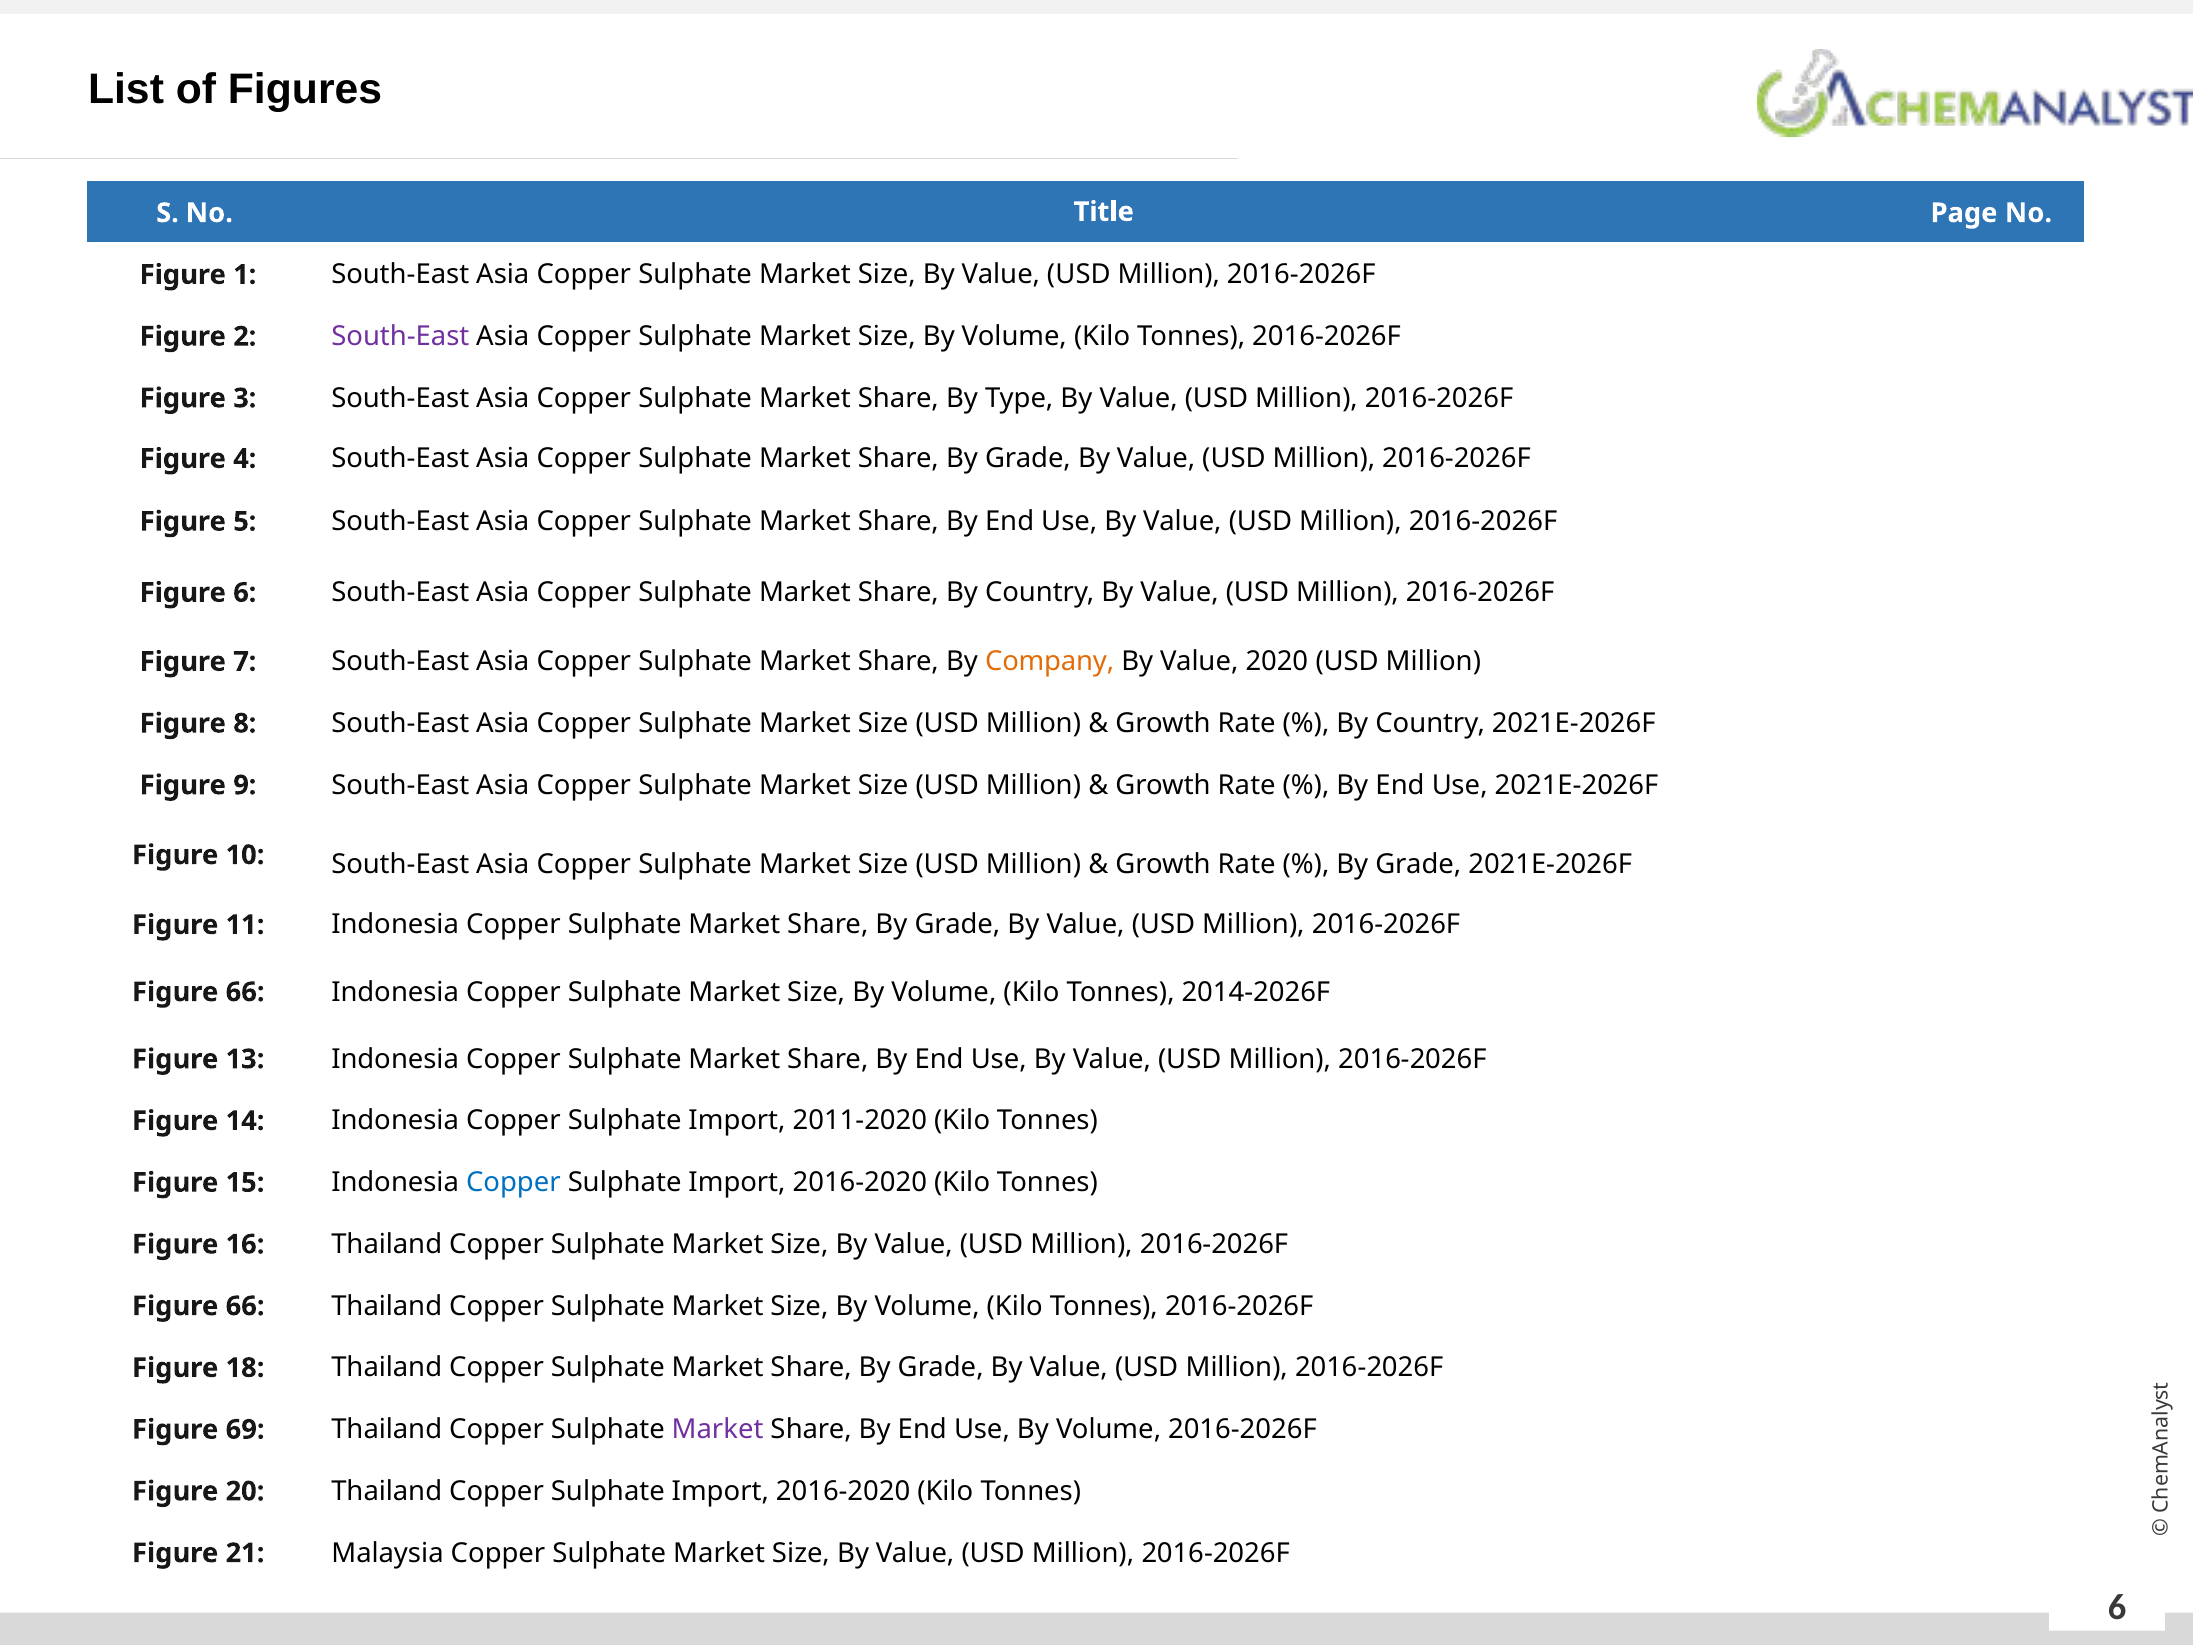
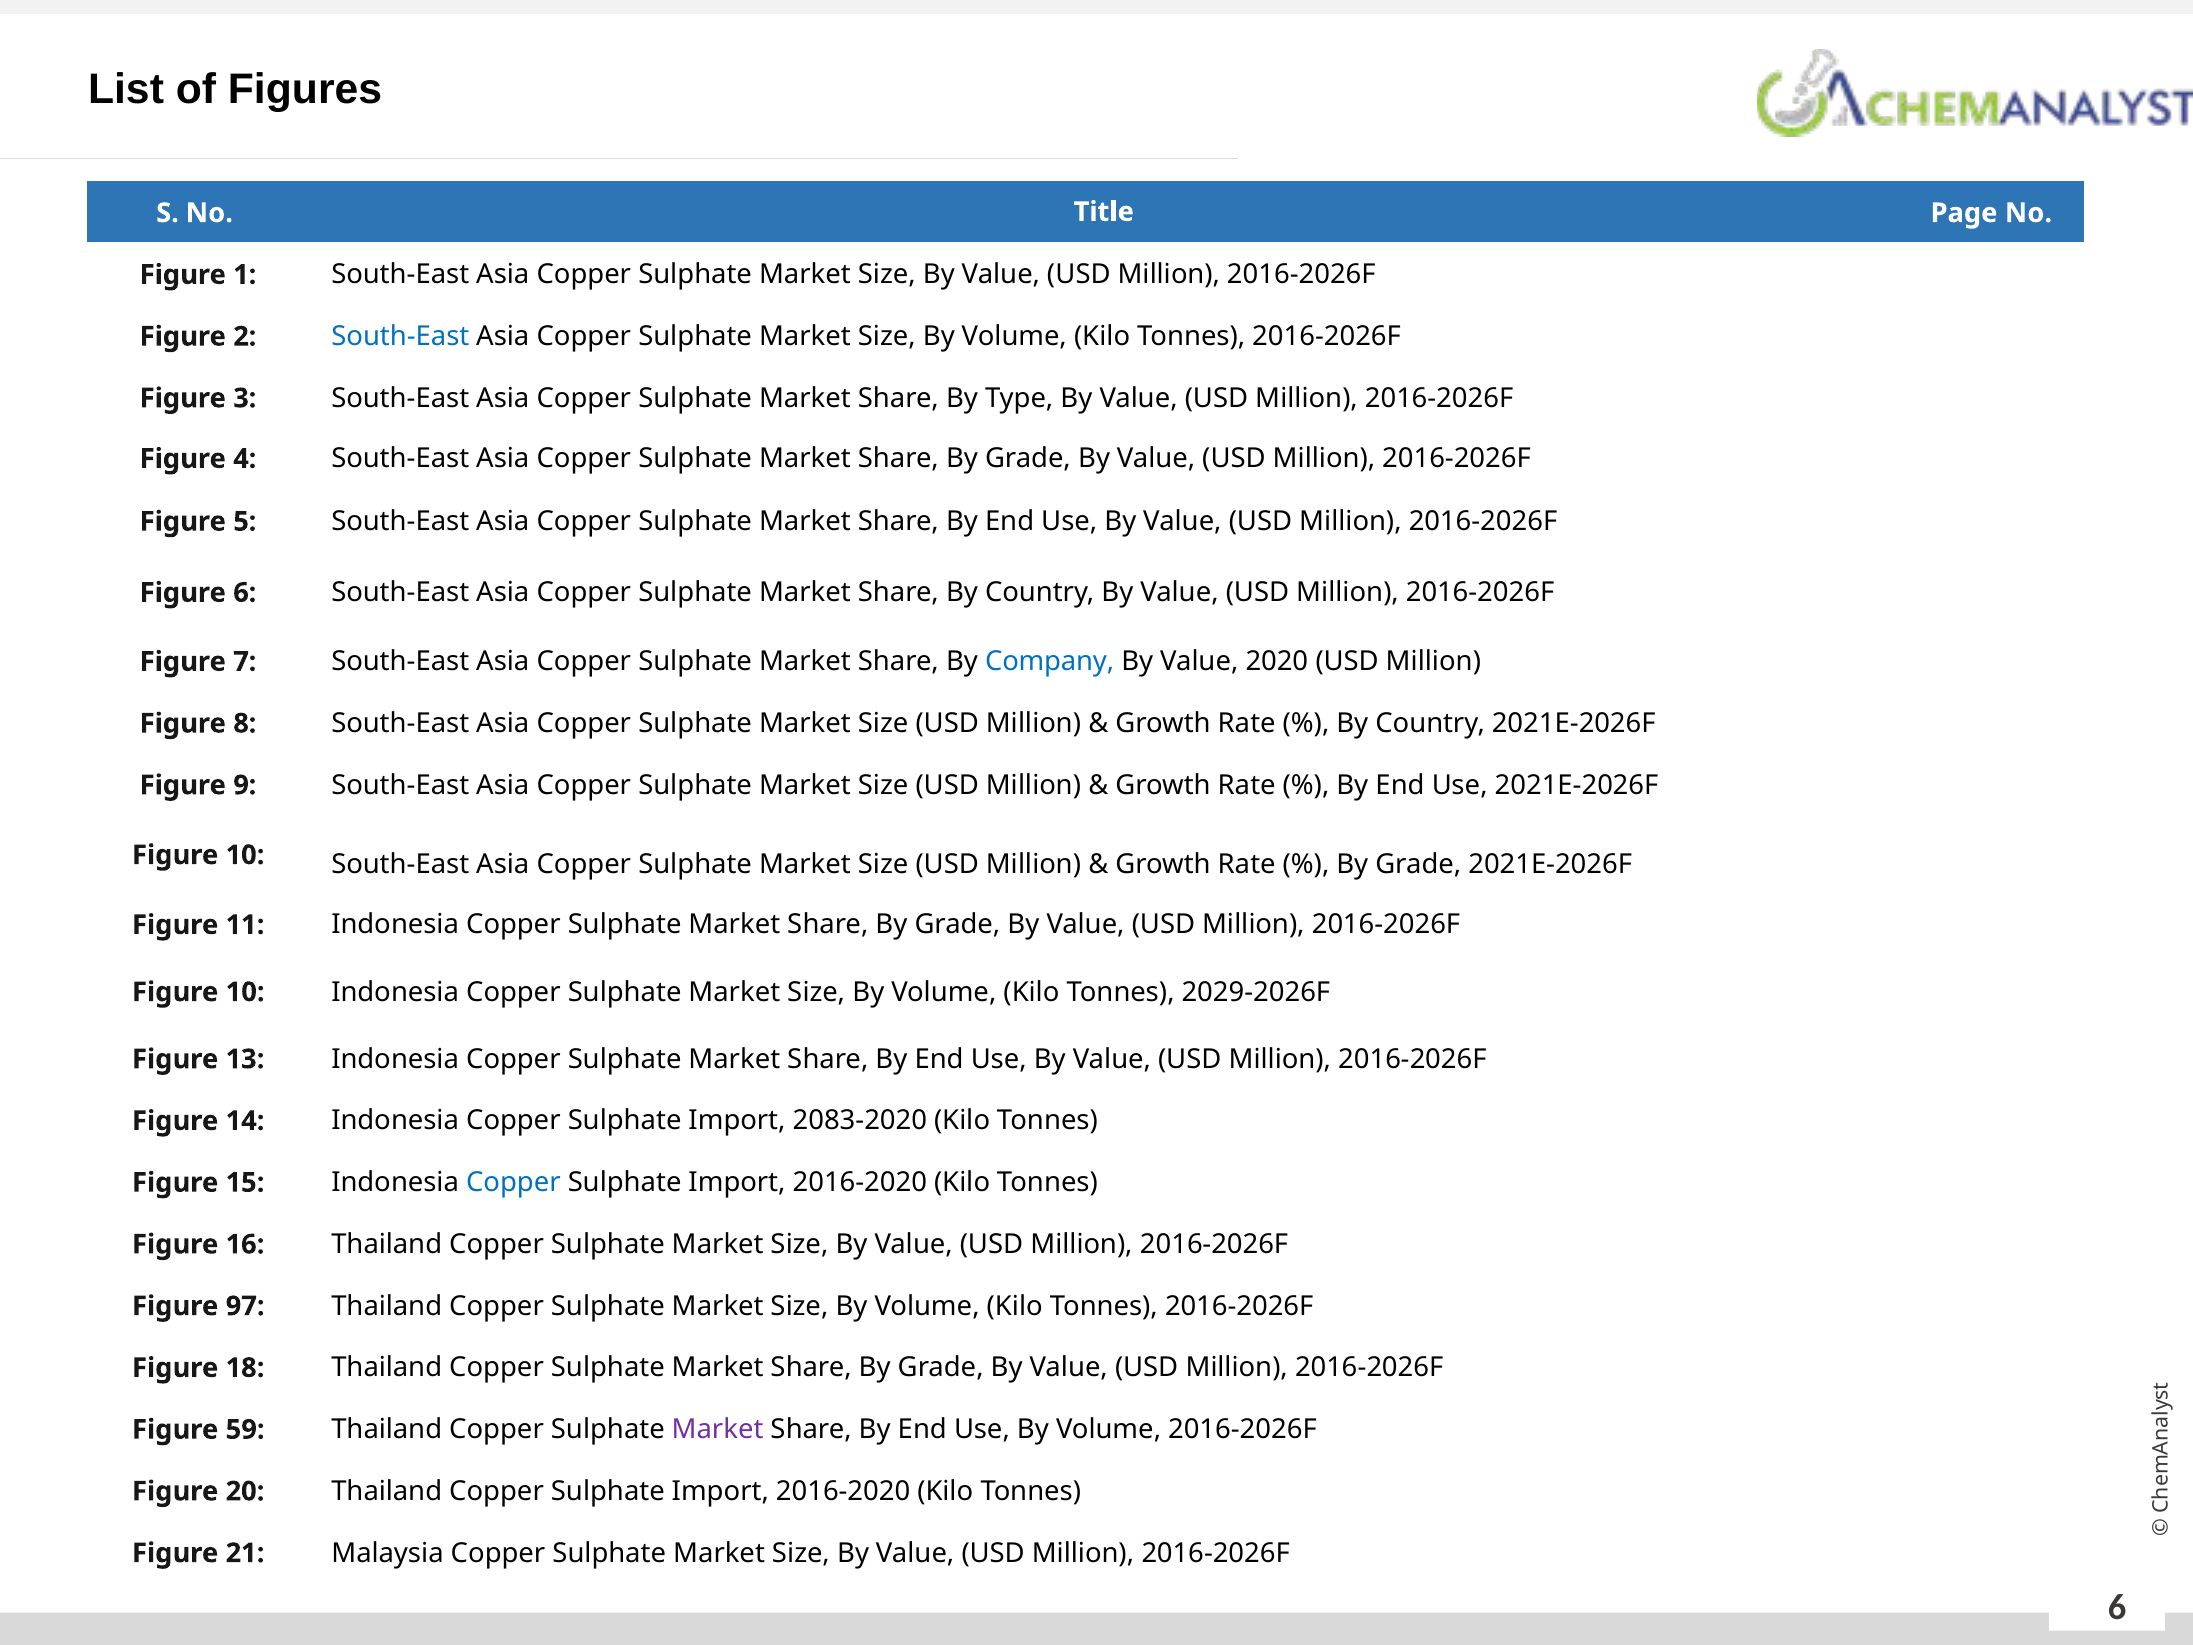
South-East at (400, 336) colour: purple -> blue
Company colour: orange -> blue
66 at (245, 992): 66 -> 10
2014-2026F: 2014-2026F -> 2029-2026F
2011-2020: 2011-2020 -> 2083-2020
66 at (245, 1306): 66 -> 97
69: 69 -> 59
